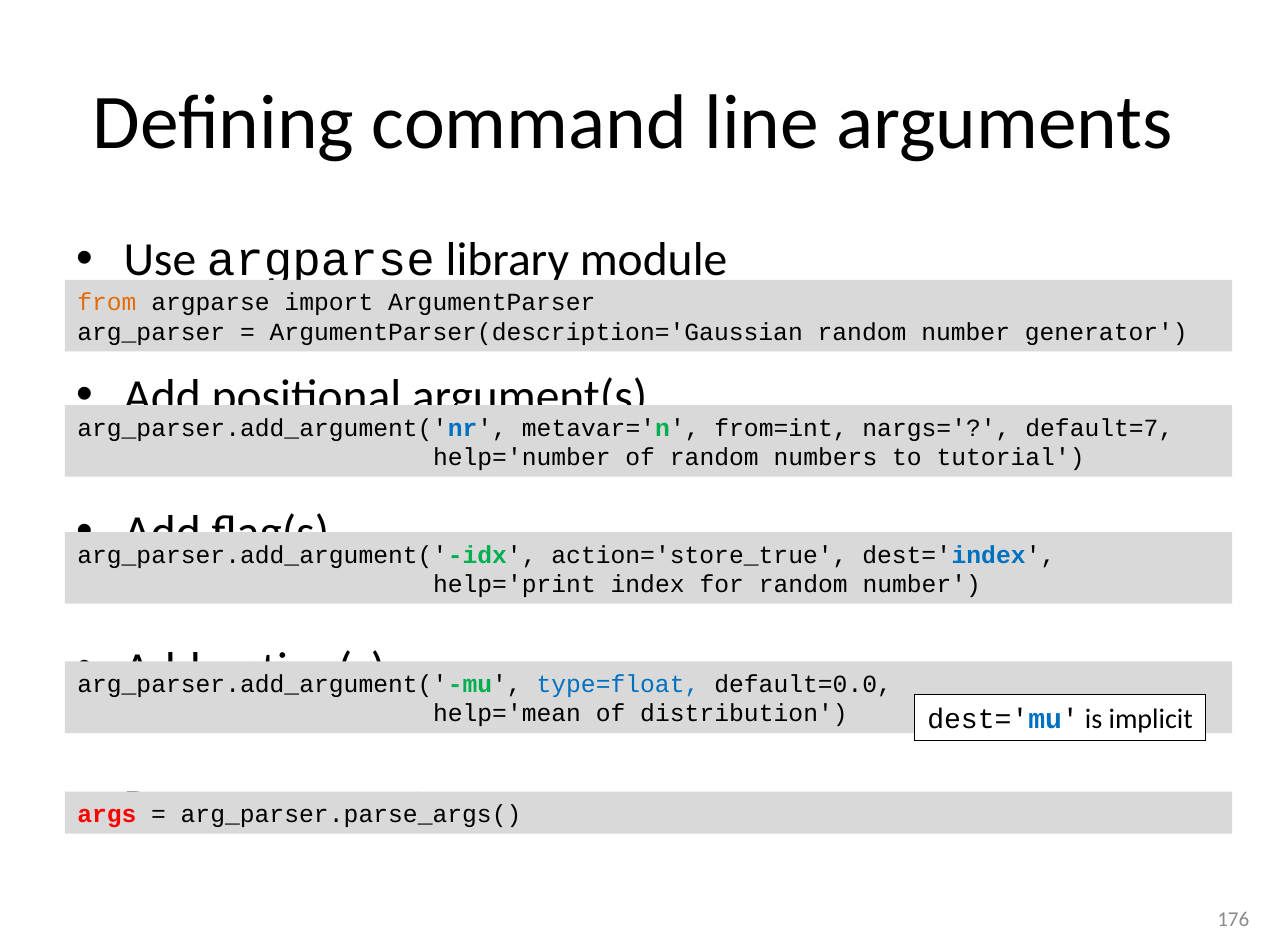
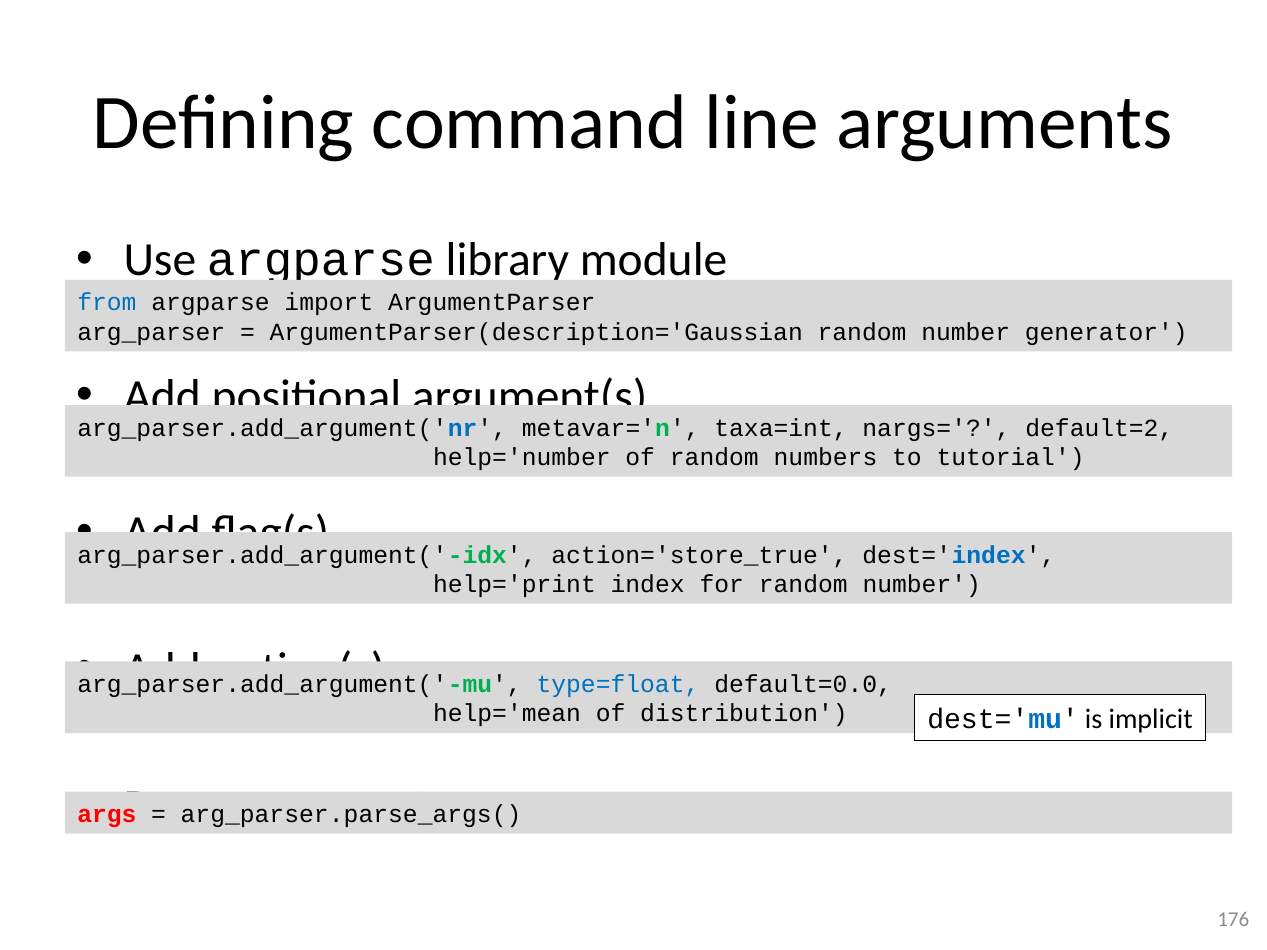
from colour: orange -> blue
from=int: from=int -> taxa=int
default=7: default=7 -> default=2
